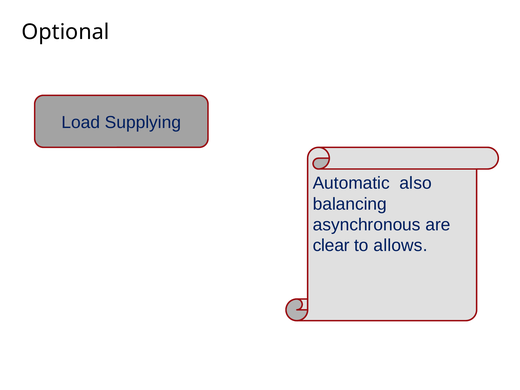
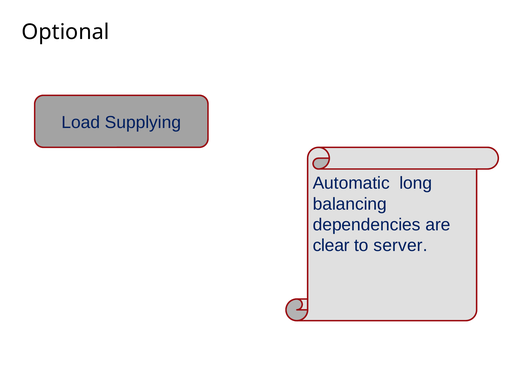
also: also -> long
asynchronous: asynchronous -> dependencies
allows: allows -> server
